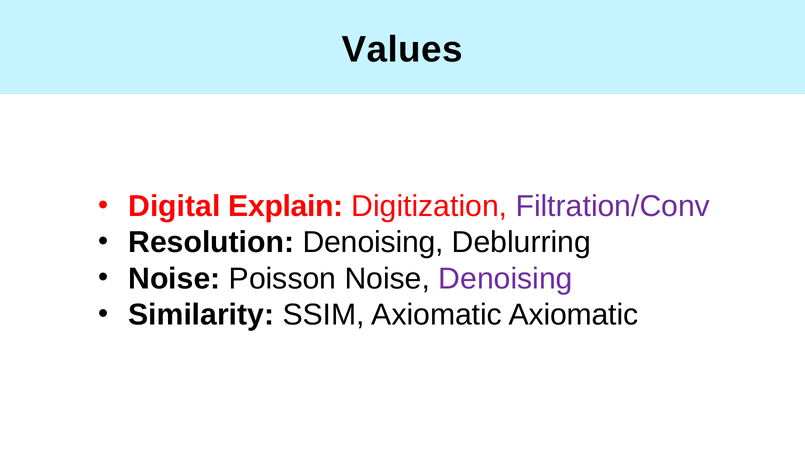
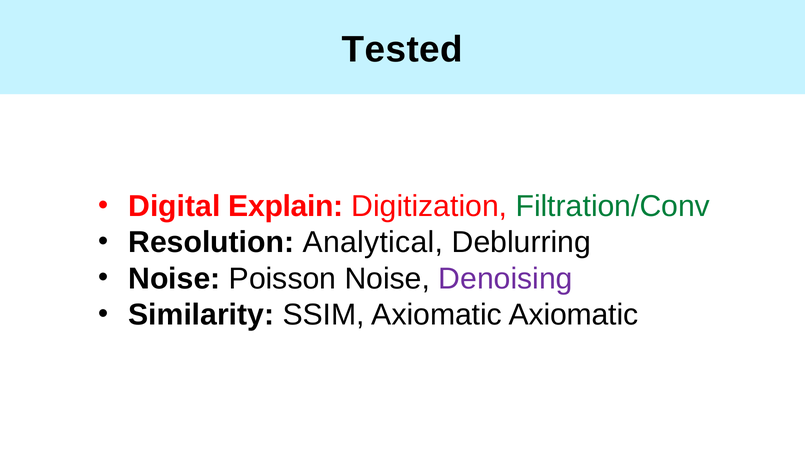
Values: Values -> Tested
Filtration/Conv colour: purple -> green
Resolution Denoising: Denoising -> Analytical
